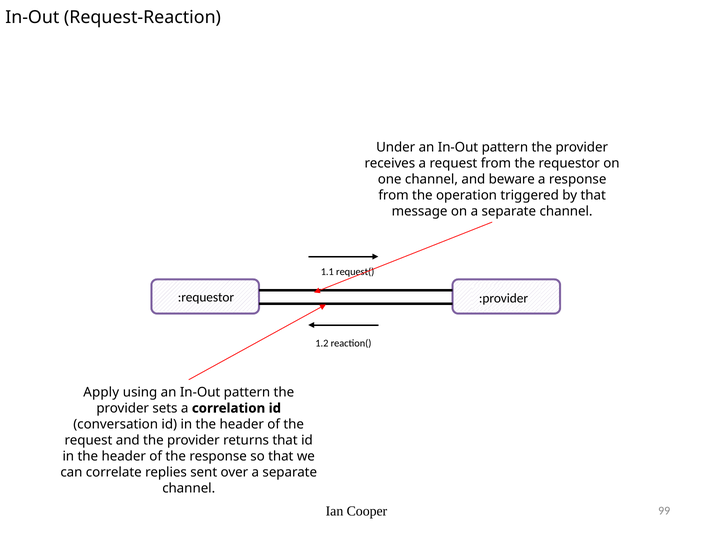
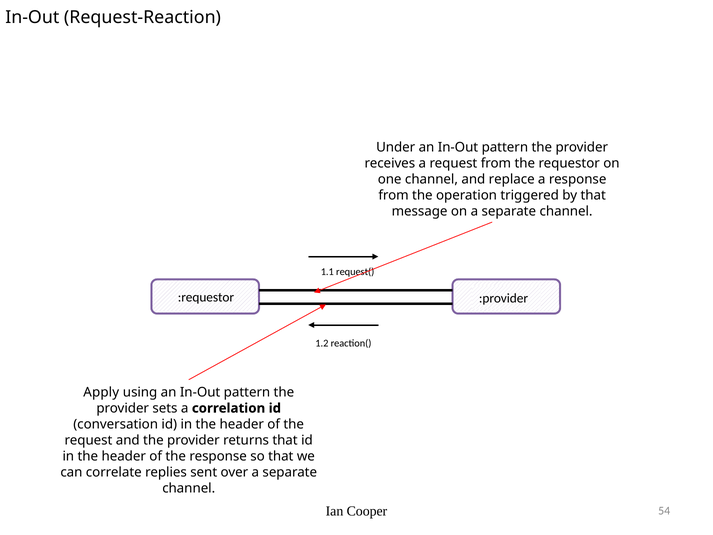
beware: beware -> replace
99: 99 -> 54
